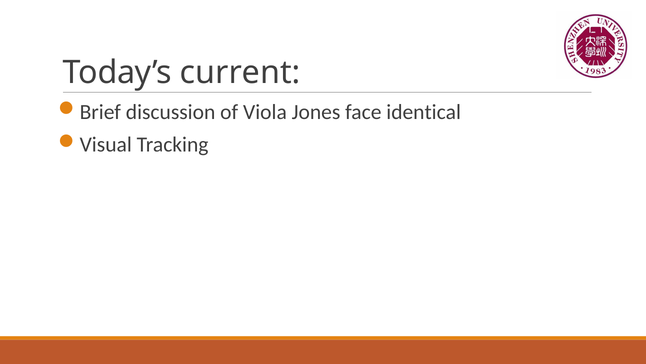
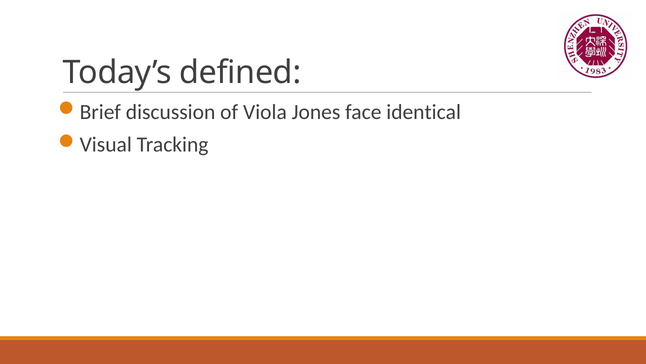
current: current -> defined
